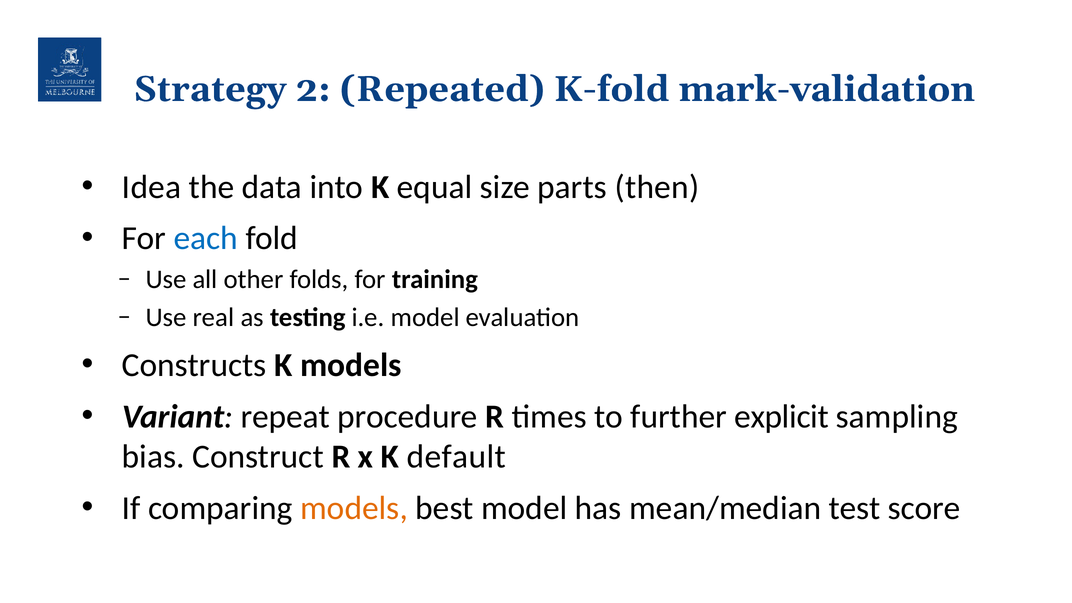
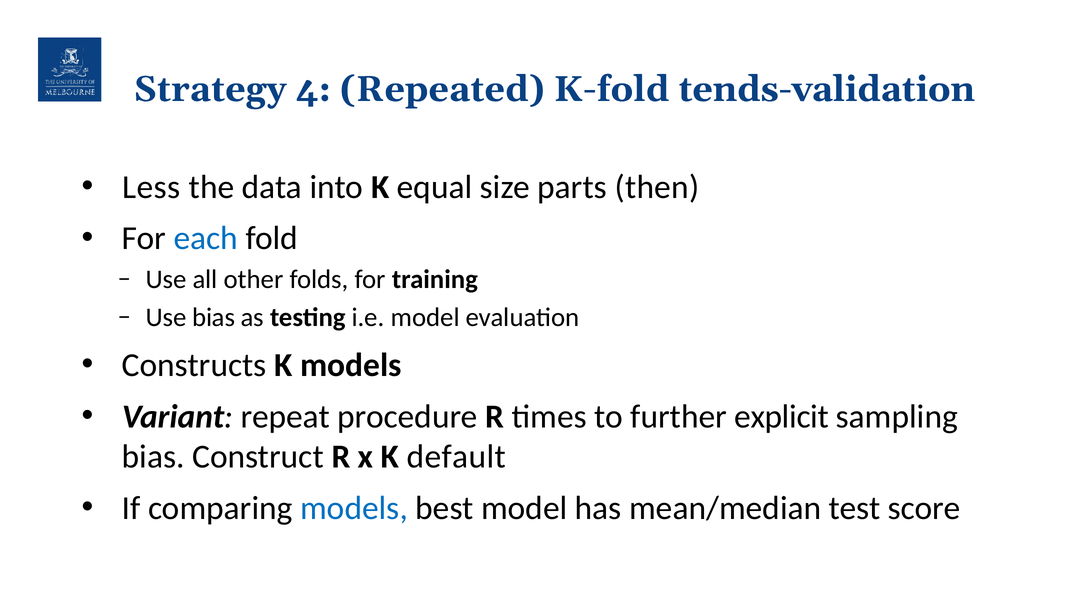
2: 2 -> 4
mark-validation: mark-validation -> tends-validation
Idea: Idea -> Less
Use real: real -> bias
models at (354, 508) colour: orange -> blue
